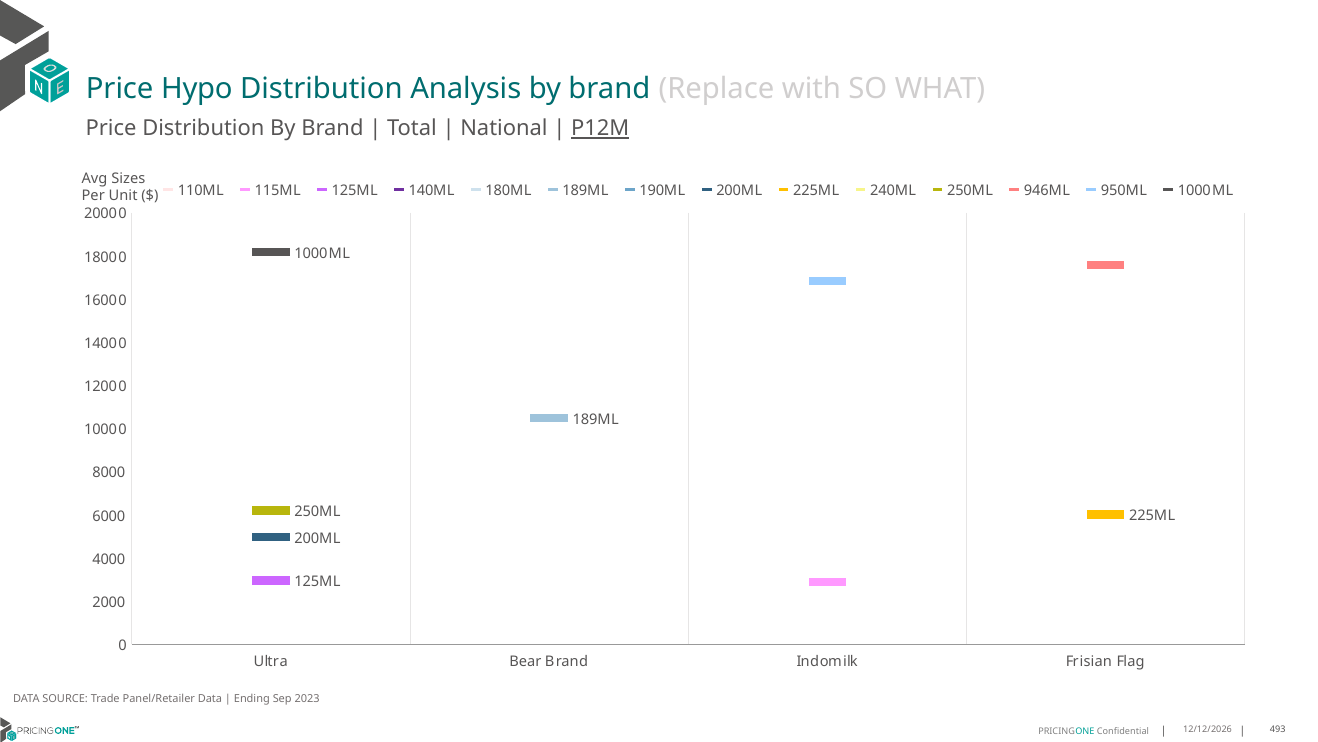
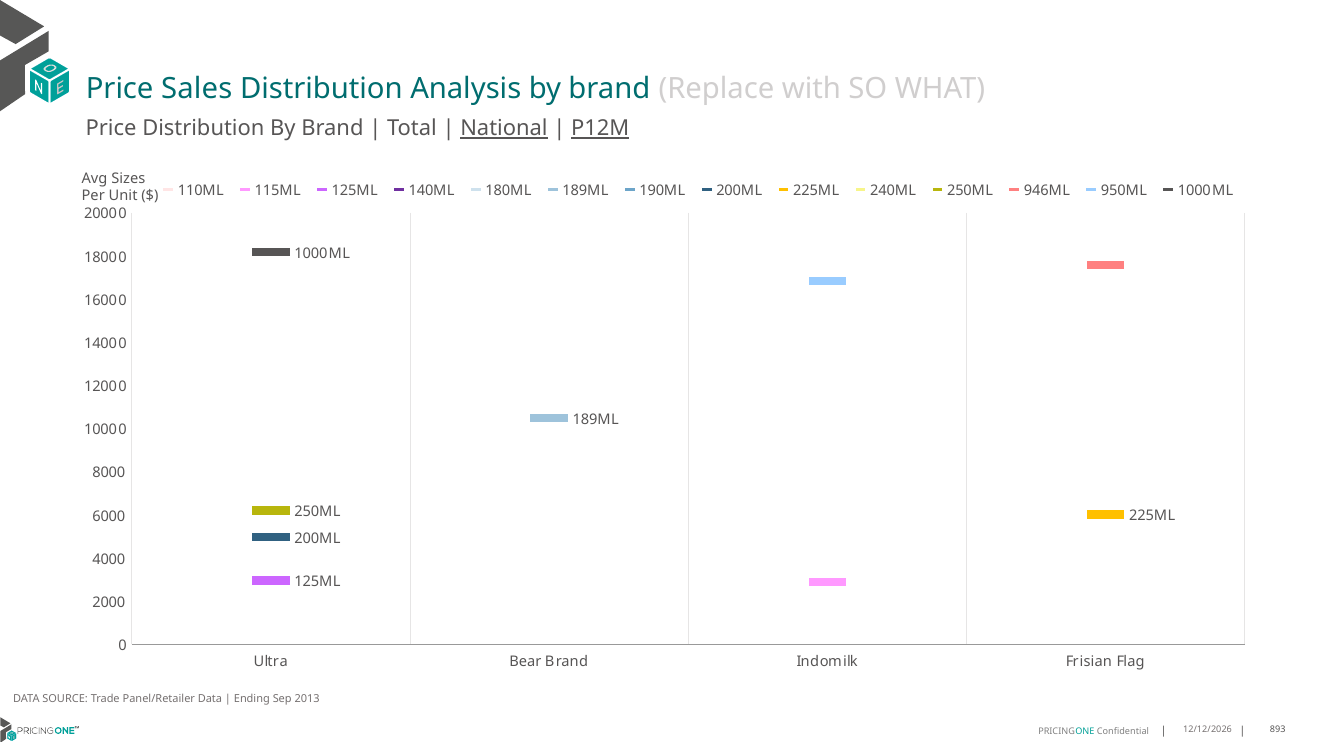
Hypo: Hypo -> Sales
National underline: none -> present
2023: 2023 -> 2013
493: 493 -> 893
